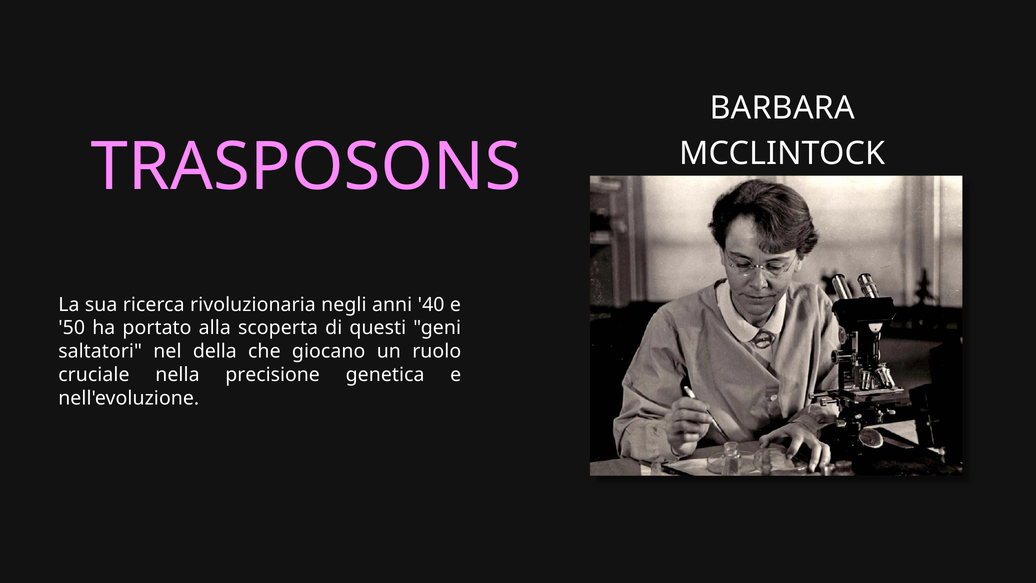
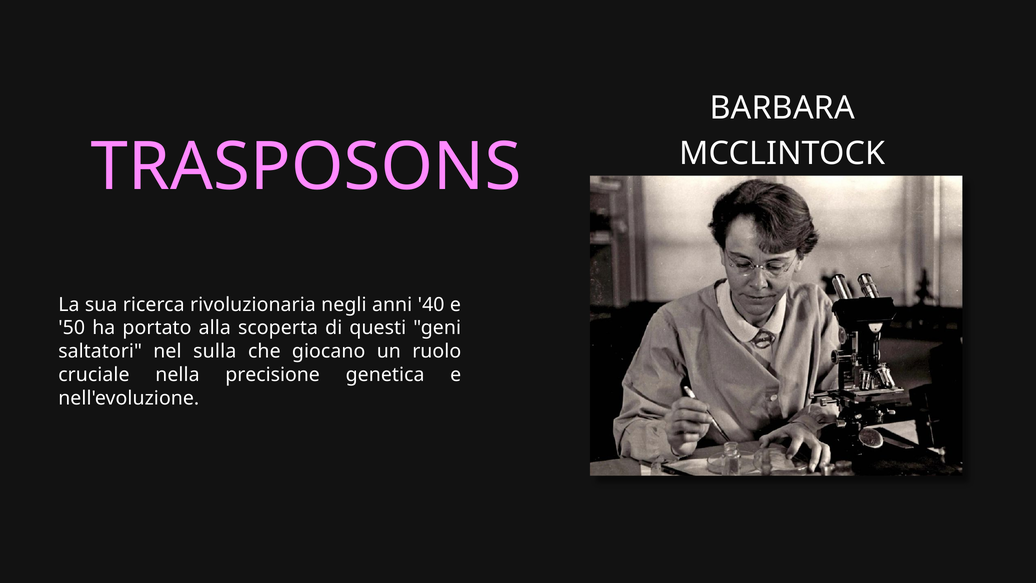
della: della -> sulla
